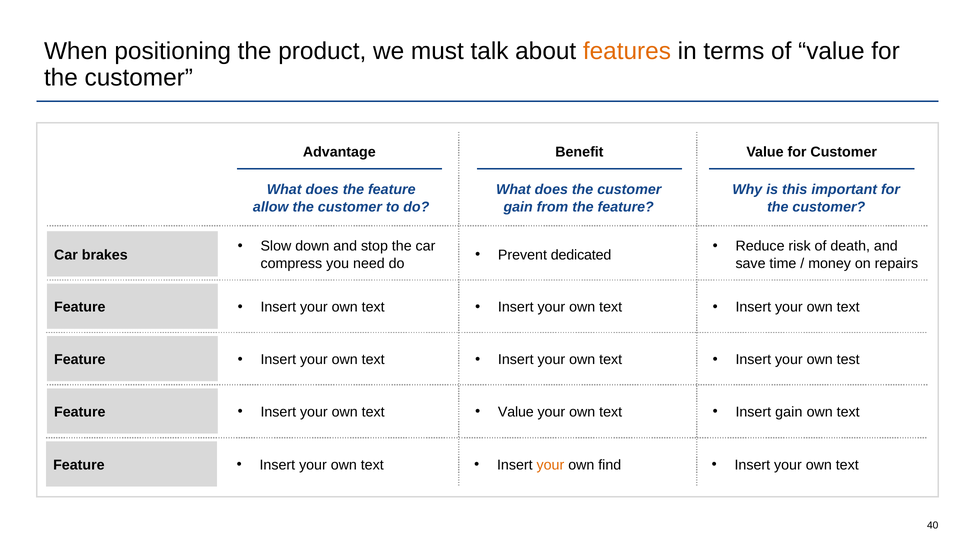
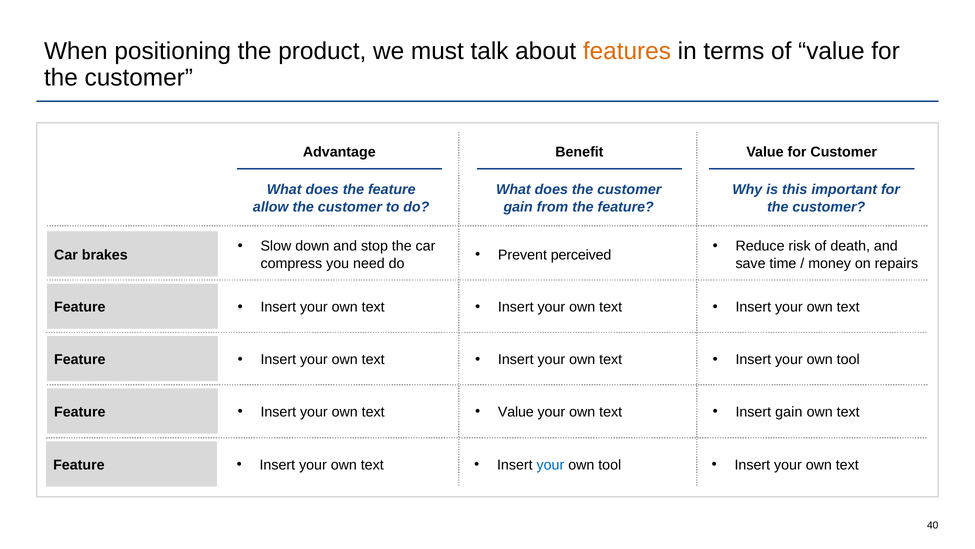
dedicated: dedicated -> perceived
test at (848, 359): test -> tool
your at (550, 464) colour: orange -> blue
find at (610, 464): find -> tool
